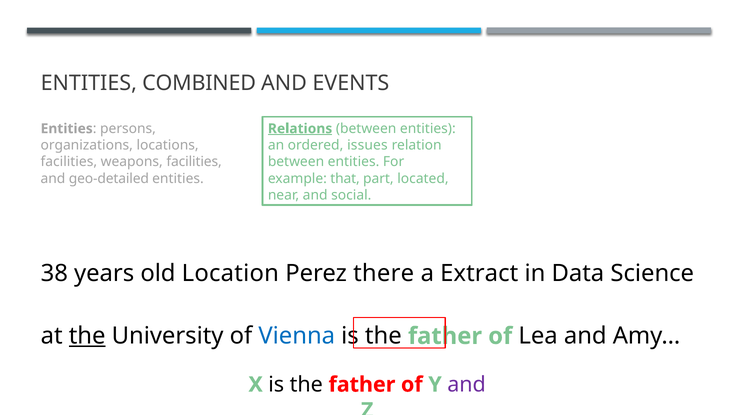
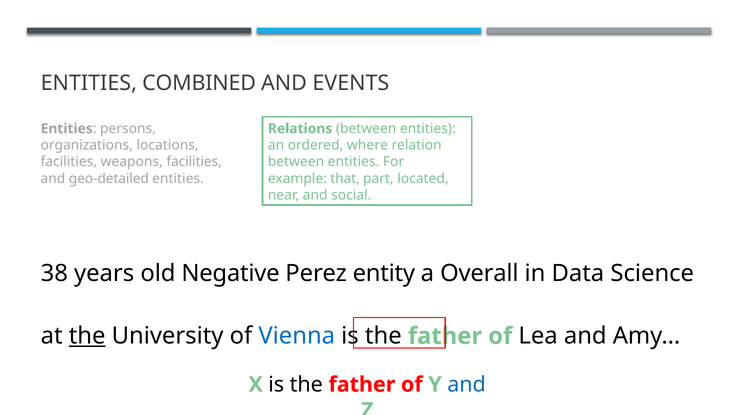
Relations underline: present -> none
issues: issues -> where
Location: Location -> Negative
there: there -> entity
Extract: Extract -> Overall
and at (467, 385) colour: purple -> blue
